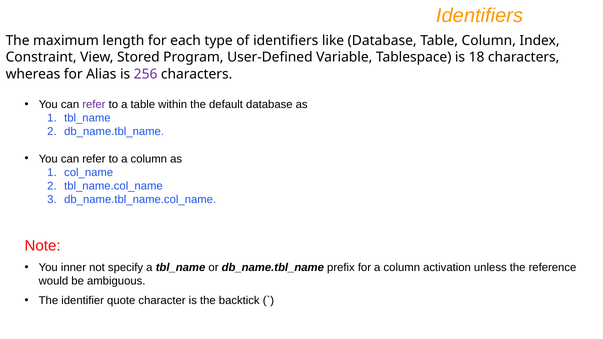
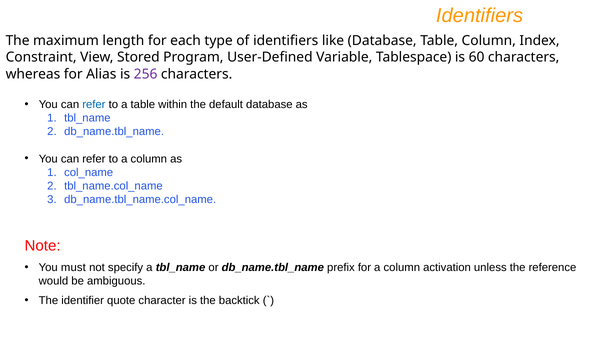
18: 18 -> 60
refer at (94, 105) colour: purple -> blue
inner: inner -> must
